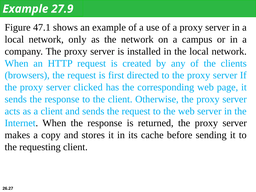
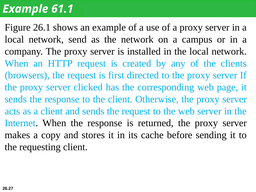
27.9: 27.9 -> 61.1
47.1: 47.1 -> 26.1
only: only -> send
